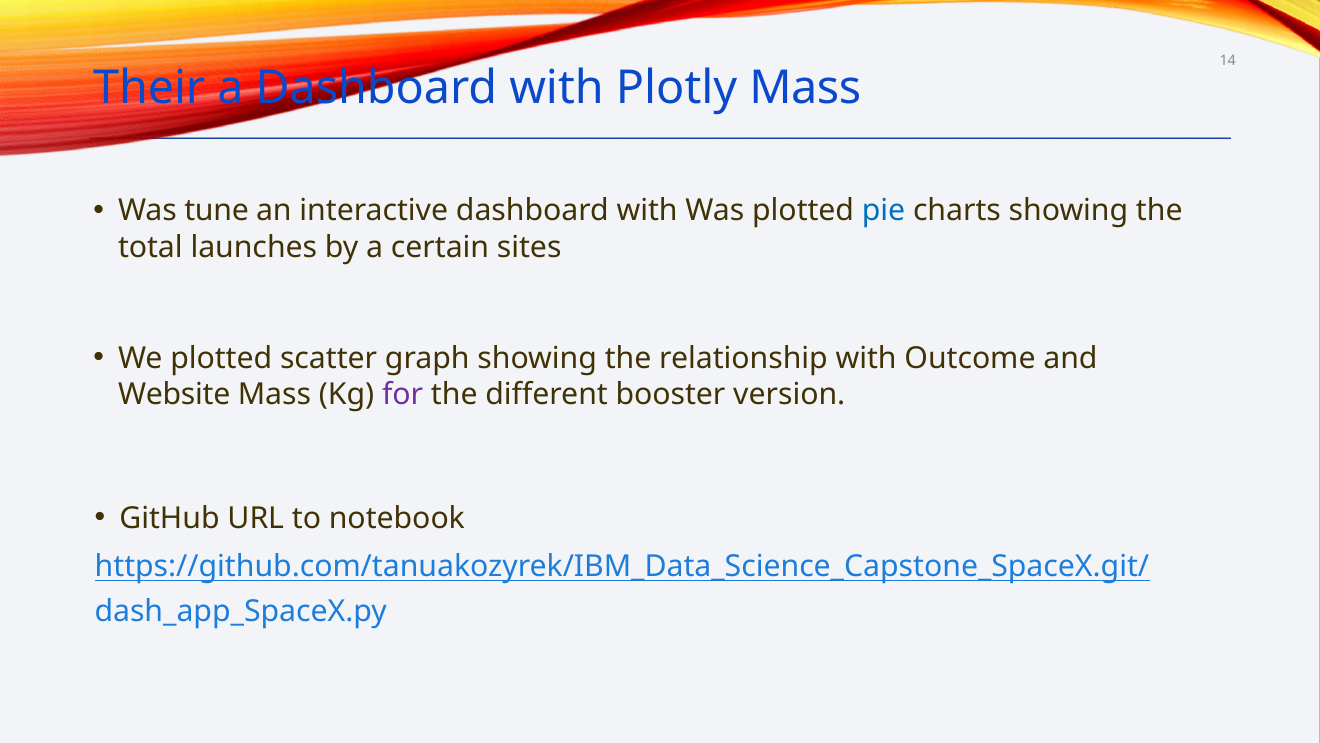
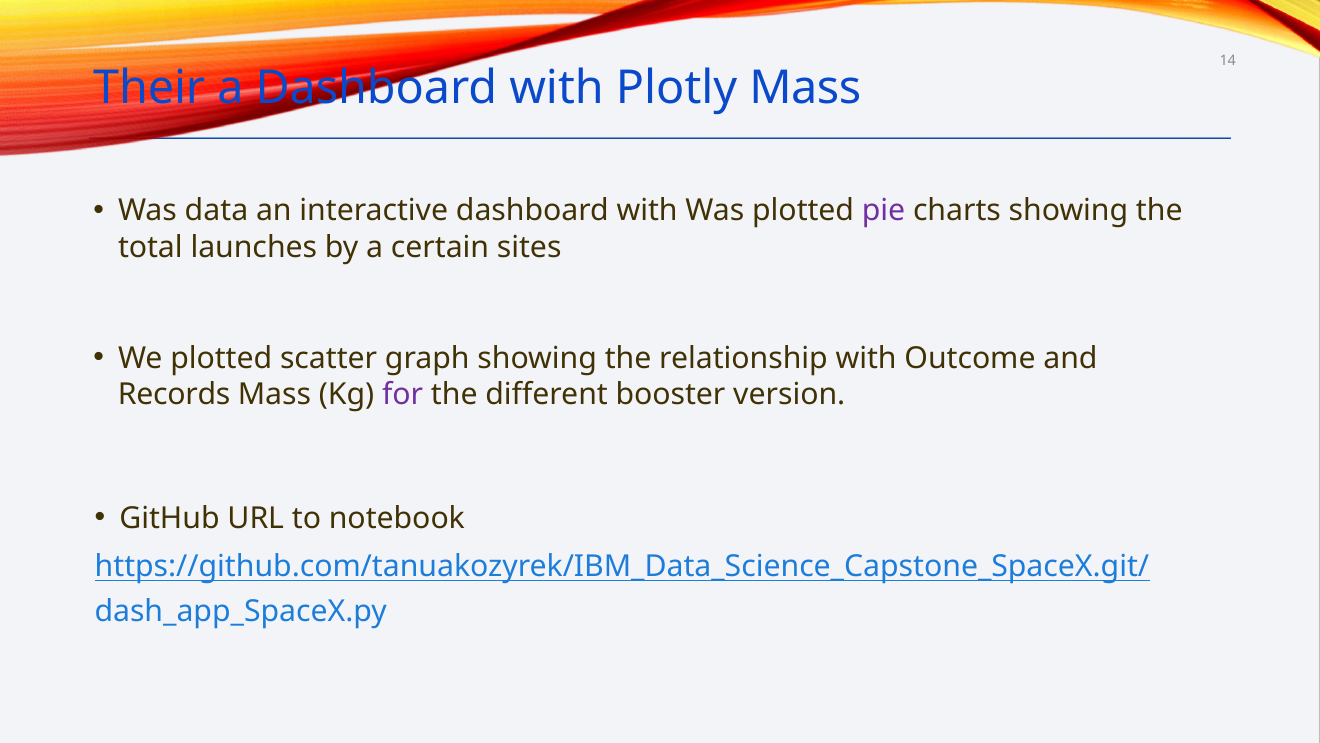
tune: tune -> data
pie colour: blue -> purple
Website: Website -> Records
